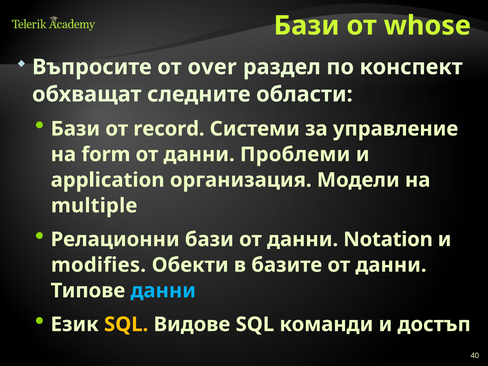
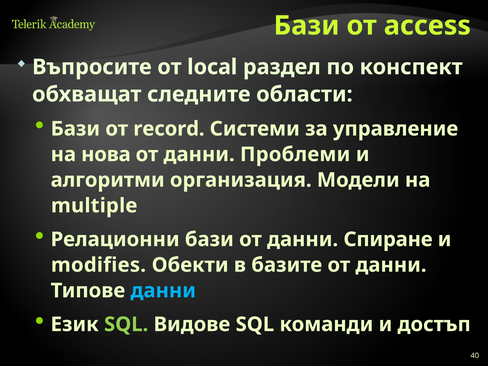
whose: whose -> access
over: over -> local
form: form -> нова
application: application -> алгоритми
Notation: Notation -> Спиране
SQL at (126, 324) colour: yellow -> light green
